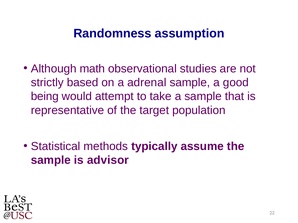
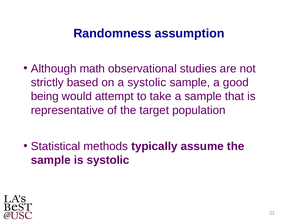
a adrenal: adrenal -> systolic
is advisor: advisor -> systolic
